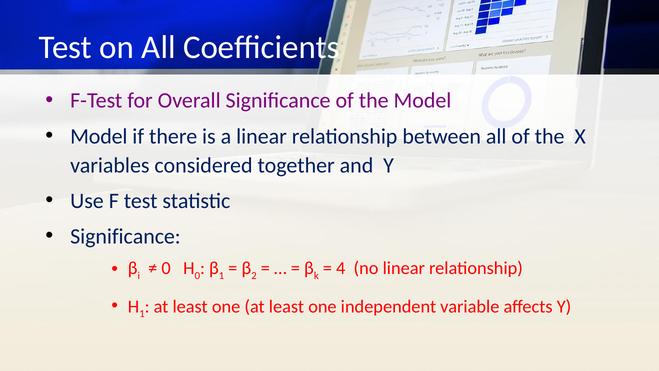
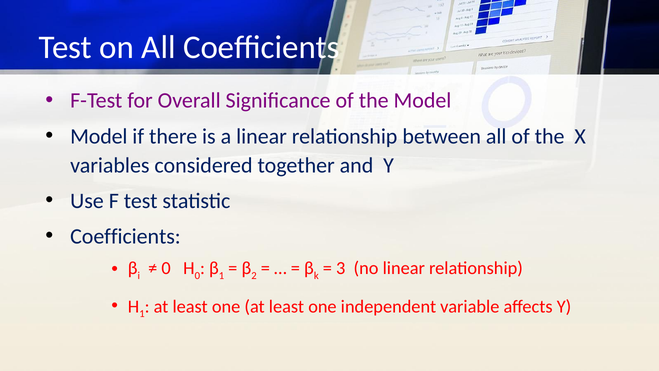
Significance at (125, 236): Significance -> Coefficients
4: 4 -> 3
